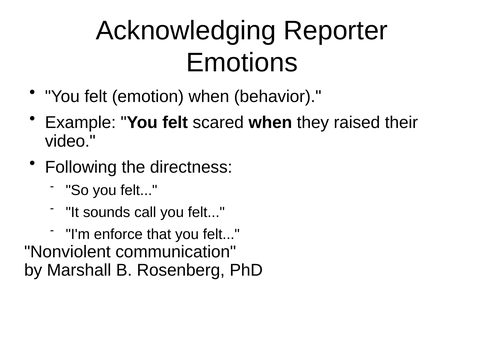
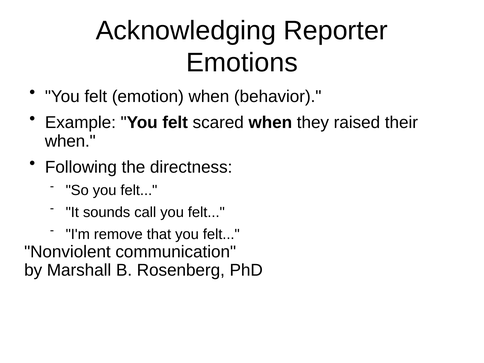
video at (70, 141): video -> when
enforce: enforce -> remove
